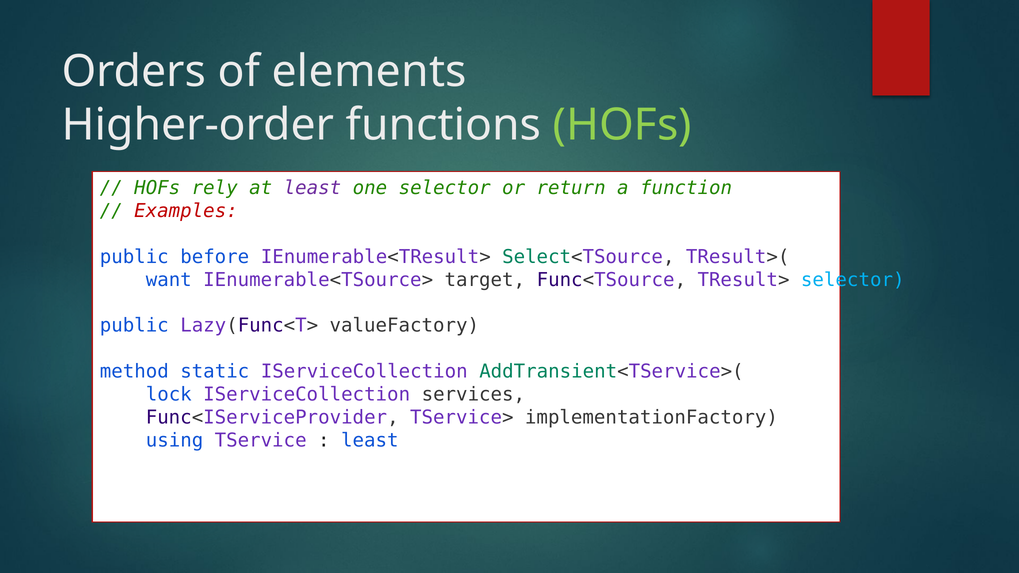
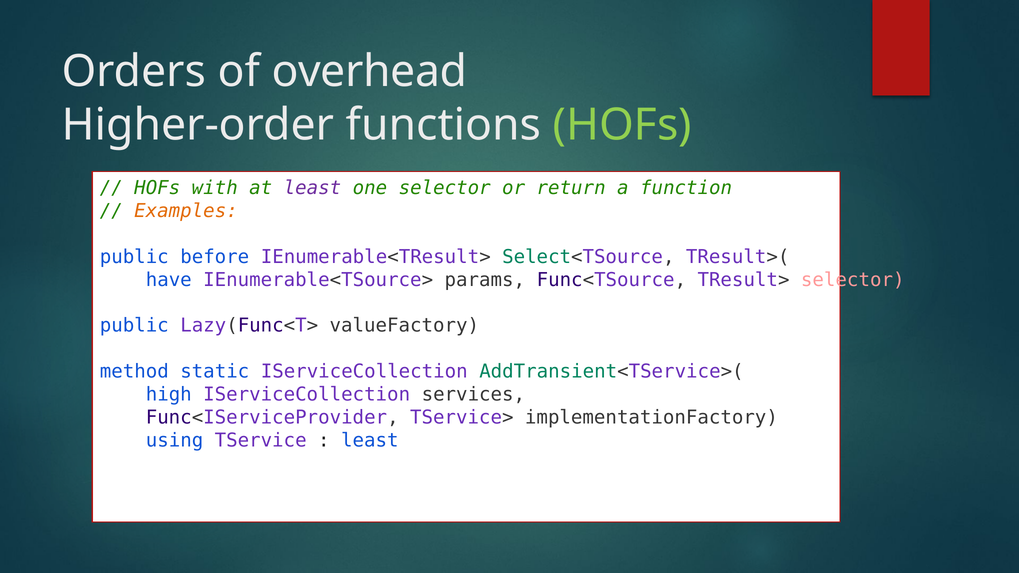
elements: elements -> overhead
rely: rely -> with
Examples colour: red -> orange
want: want -> have
target: target -> params
selector at (853, 280) colour: light blue -> pink
lock: lock -> high
